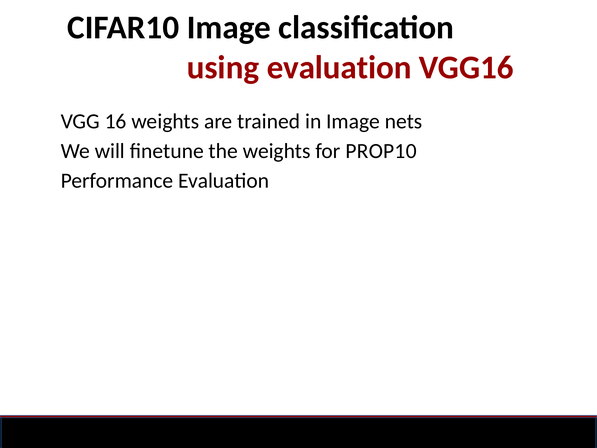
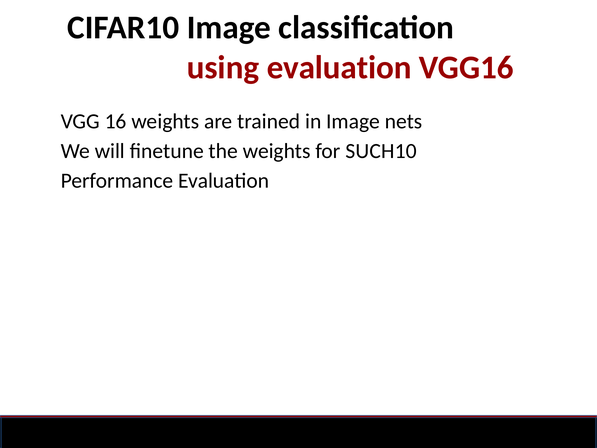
PROP10: PROP10 -> SUCH10
